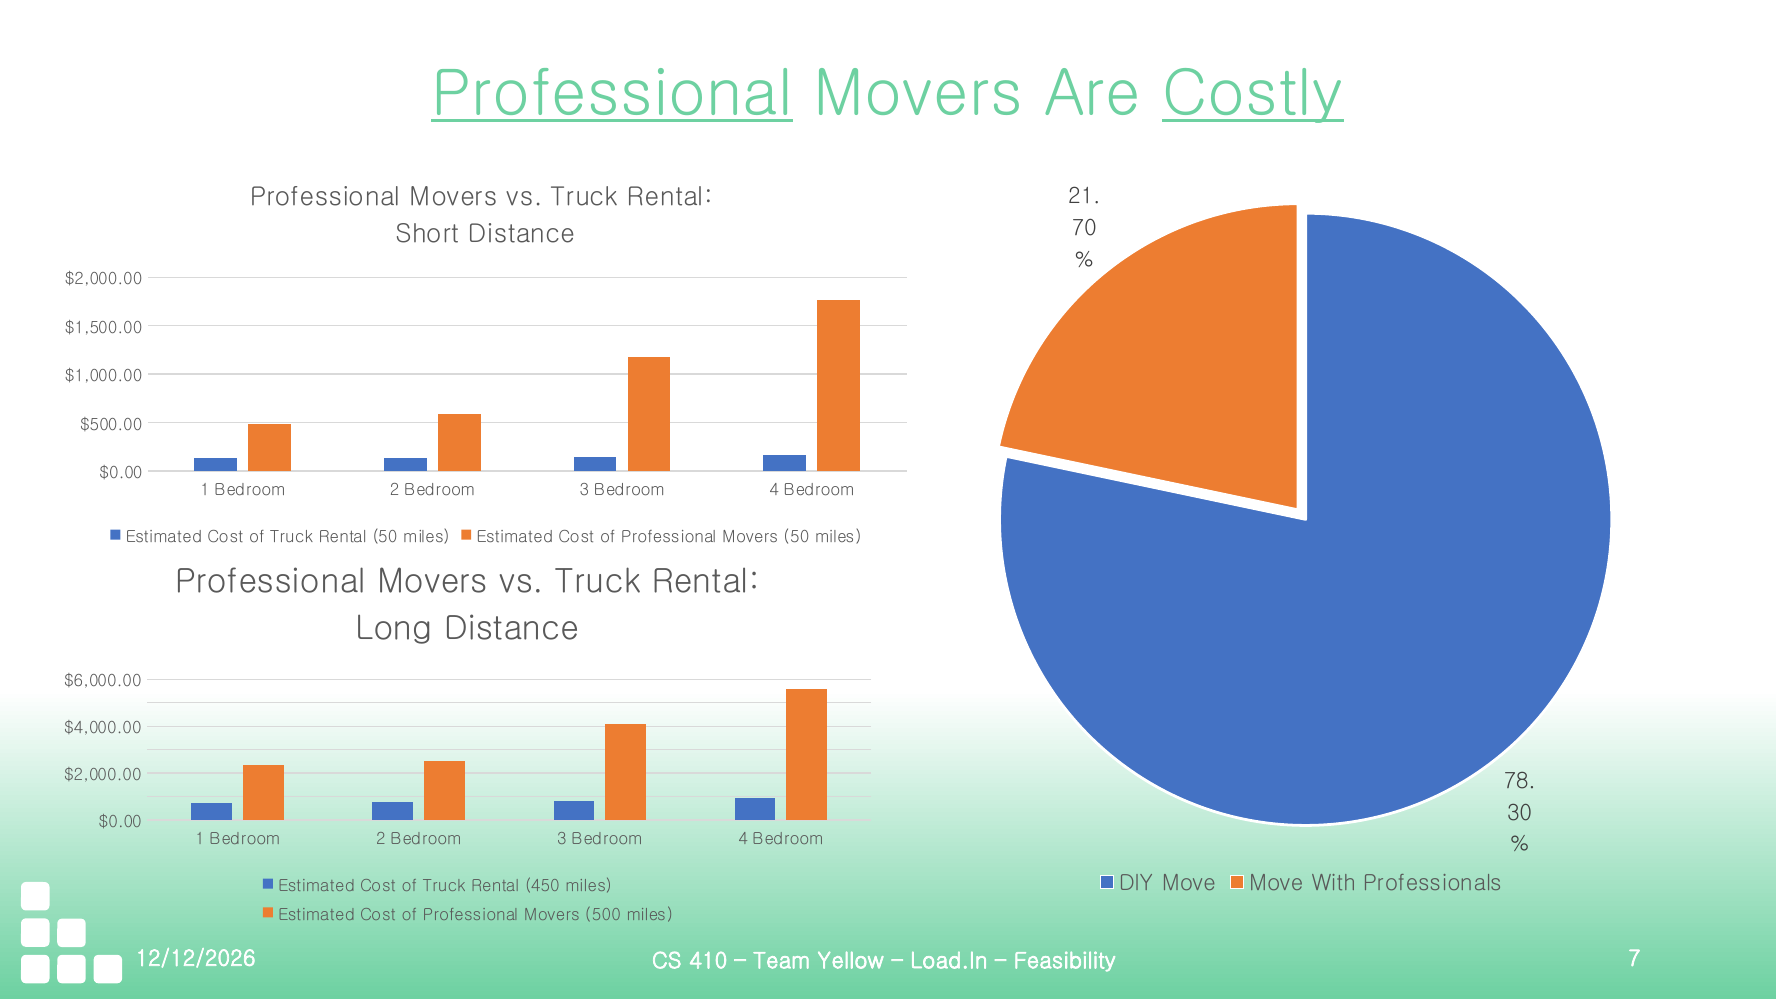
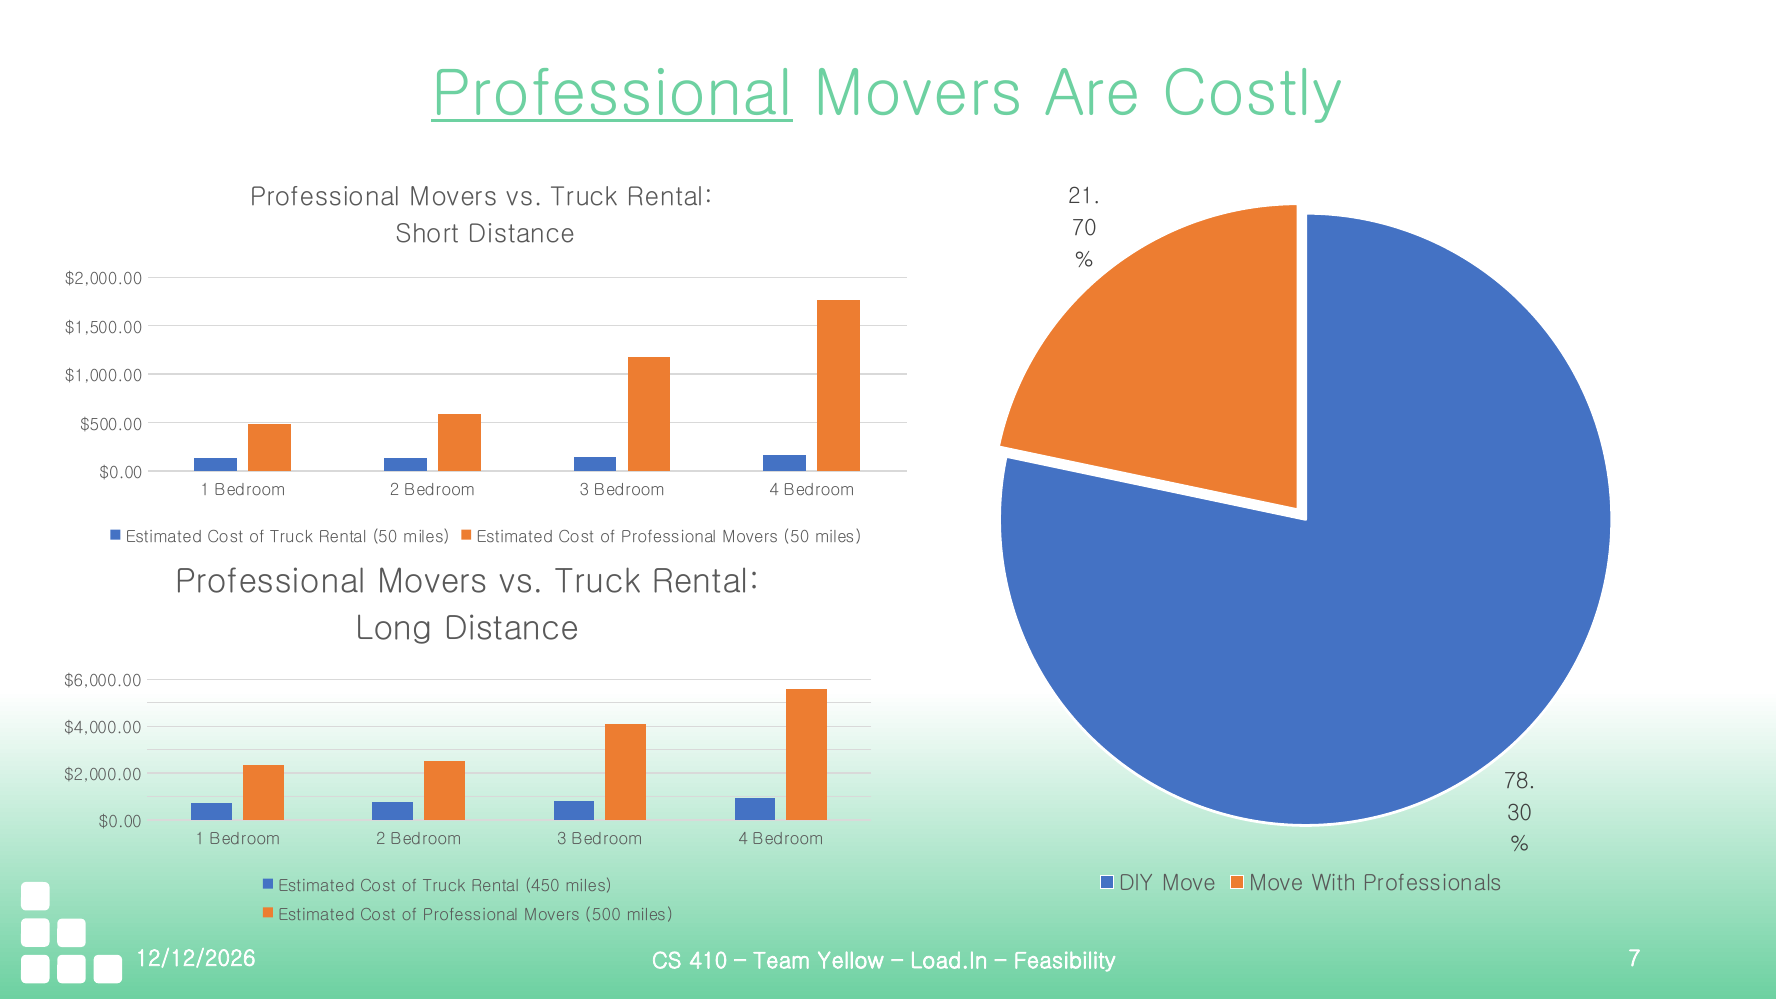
Costly underline: present -> none
